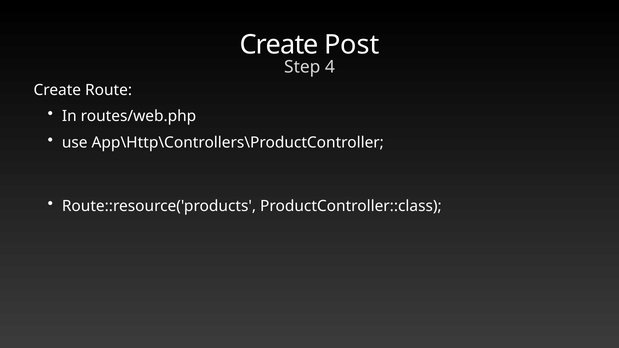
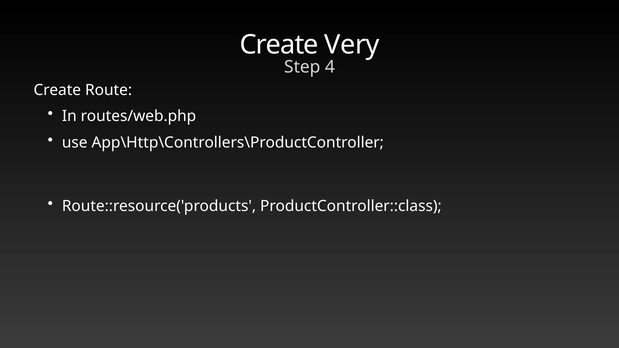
Post: Post -> Very
